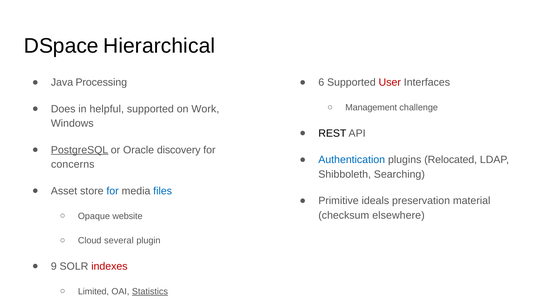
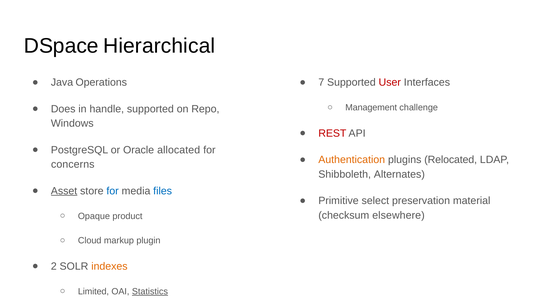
Processing: Processing -> Operations
6: 6 -> 7
helpful: helpful -> handle
Work: Work -> Repo
REST colour: black -> red
PostgreSQL underline: present -> none
discovery: discovery -> allocated
Authentication colour: blue -> orange
Searching: Searching -> Alternates
Asset underline: none -> present
ideals: ideals -> select
website: website -> product
several: several -> markup
9: 9 -> 2
indexes colour: red -> orange
